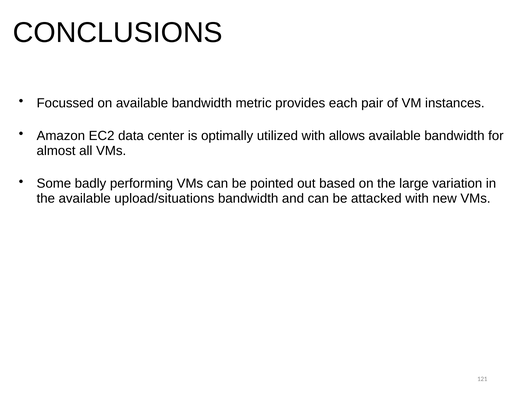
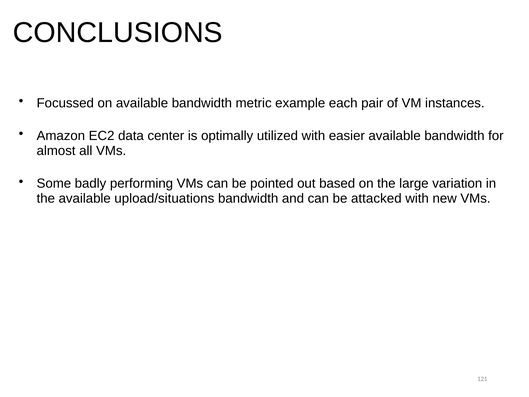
provides: provides -> example
allows: allows -> easier
